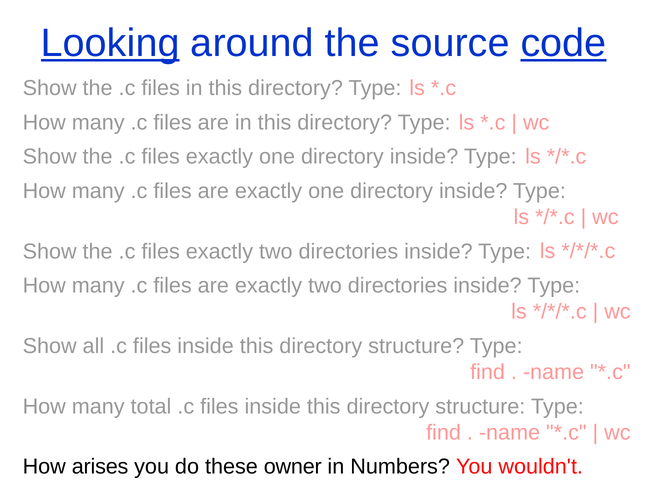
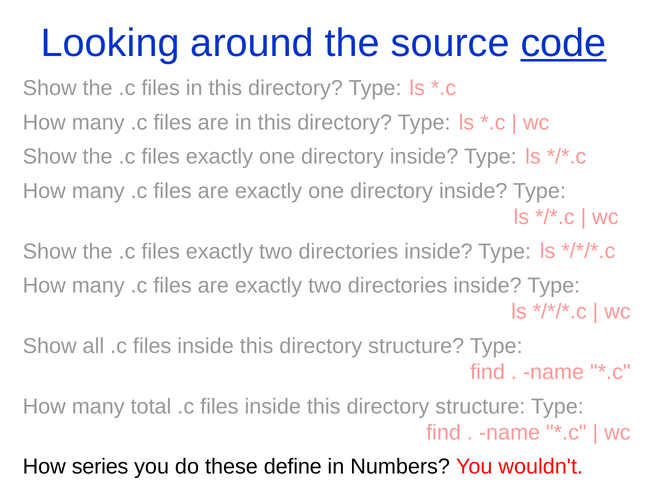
Looking underline: present -> none
arises: arises -> series
owner: owner -> define
